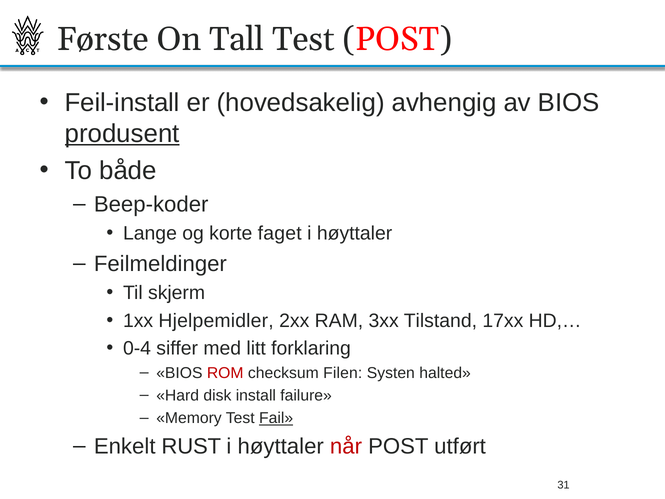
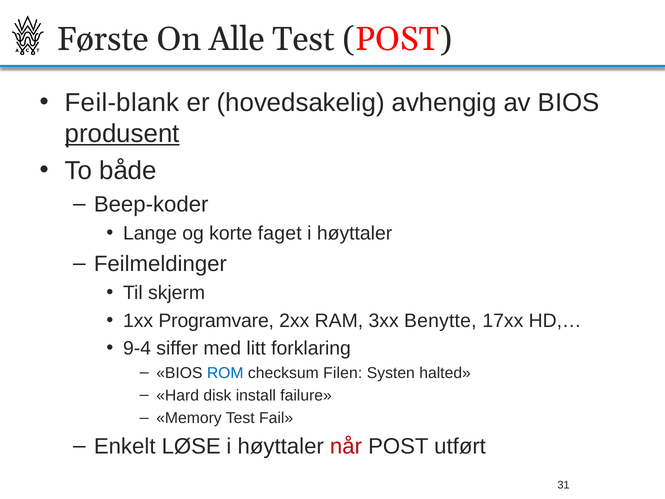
Tall: Tall -> Alle
Feil-install: Feil-install -> Feil-blank
Hjelpemidler: Hjelpemidler -> Programvare
Tilstand: Tilstand -> Benytte
0-4: 0-4 -> 9-4
ROM colour: red -> blue
Fail underline: present -> none
RUST: RUST -> LØSE
